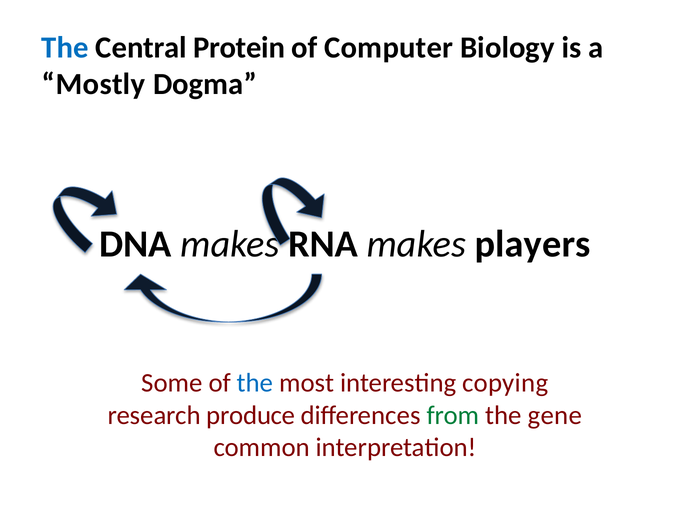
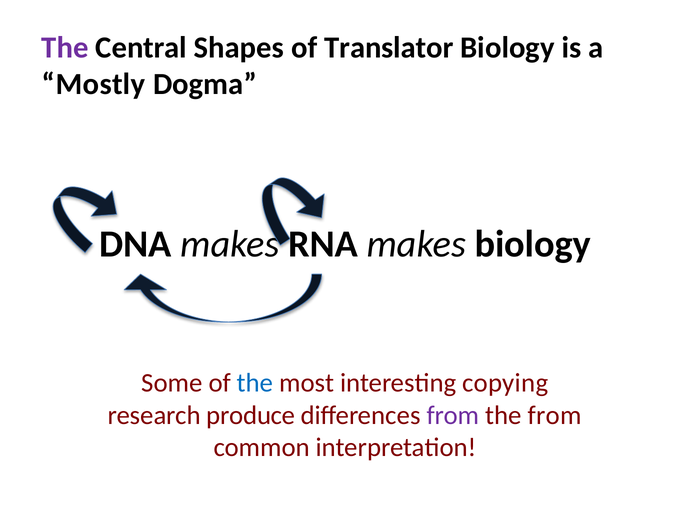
The at (65, 48) colour: blue -> purple
Protein: Protein -> Shapes
Computer: Computer -> Translator
makes players: players -> biology
from at (453, 416) colour: green -> purple
the gene: gene -> from
